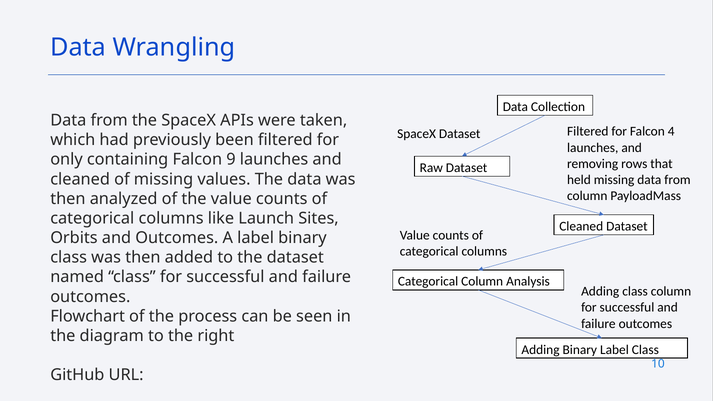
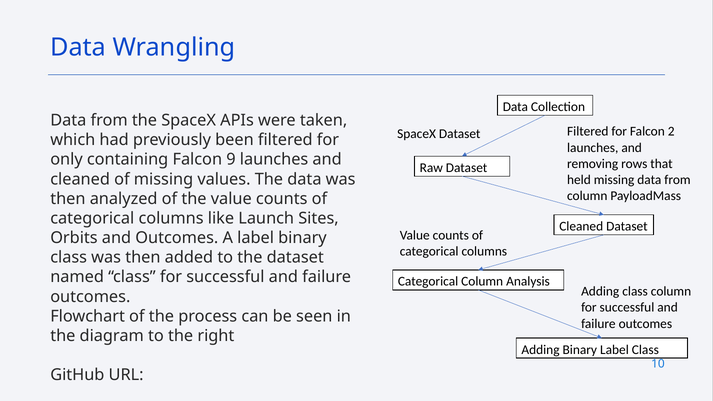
4: 4 -> 2
